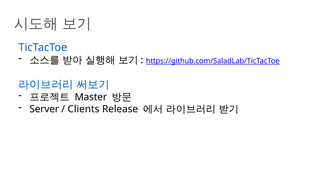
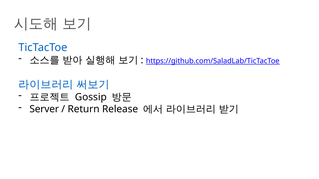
Master: Master -> Gossip
Clients: Clients -> Return
